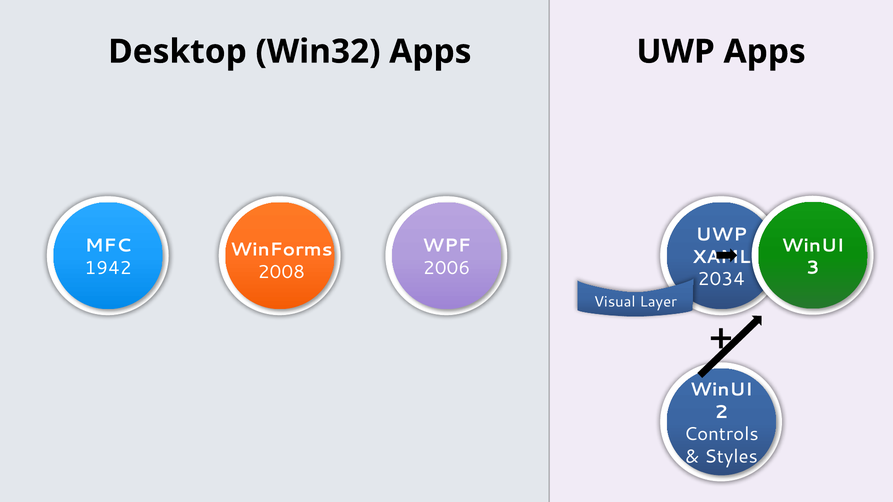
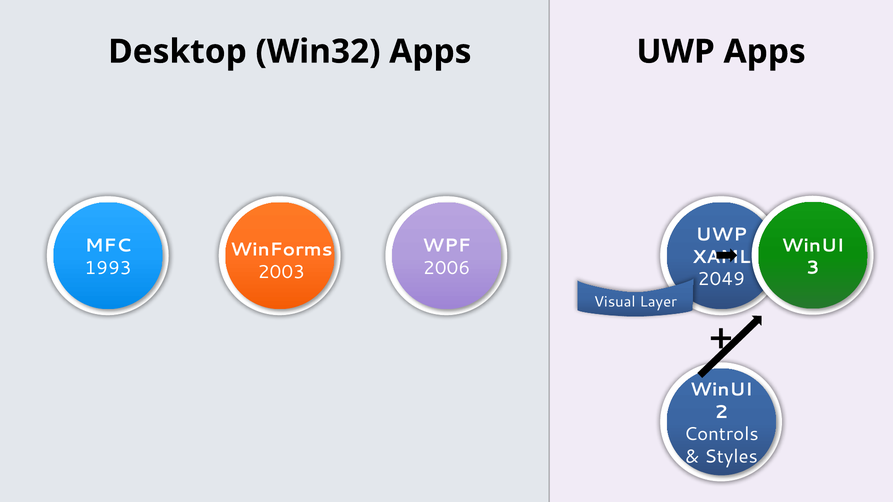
1942: 1942 -> 1993
2008: 2008 -> 2003
2034: 2034 -> 2049
